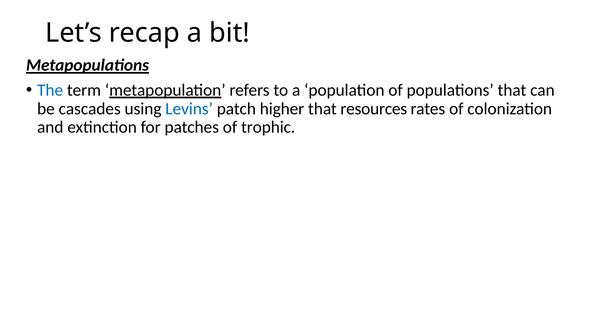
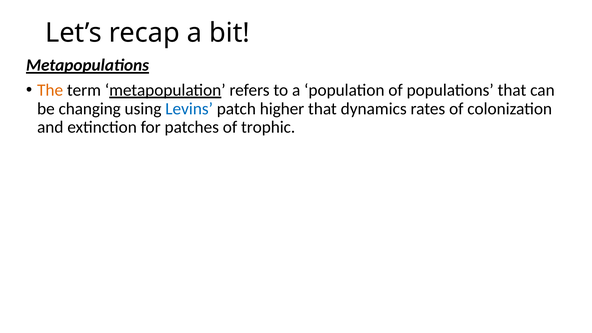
The at (50, 90) colour: blue -> orange
cascades: cascades -> changing
that resources: resources -> dynamics
